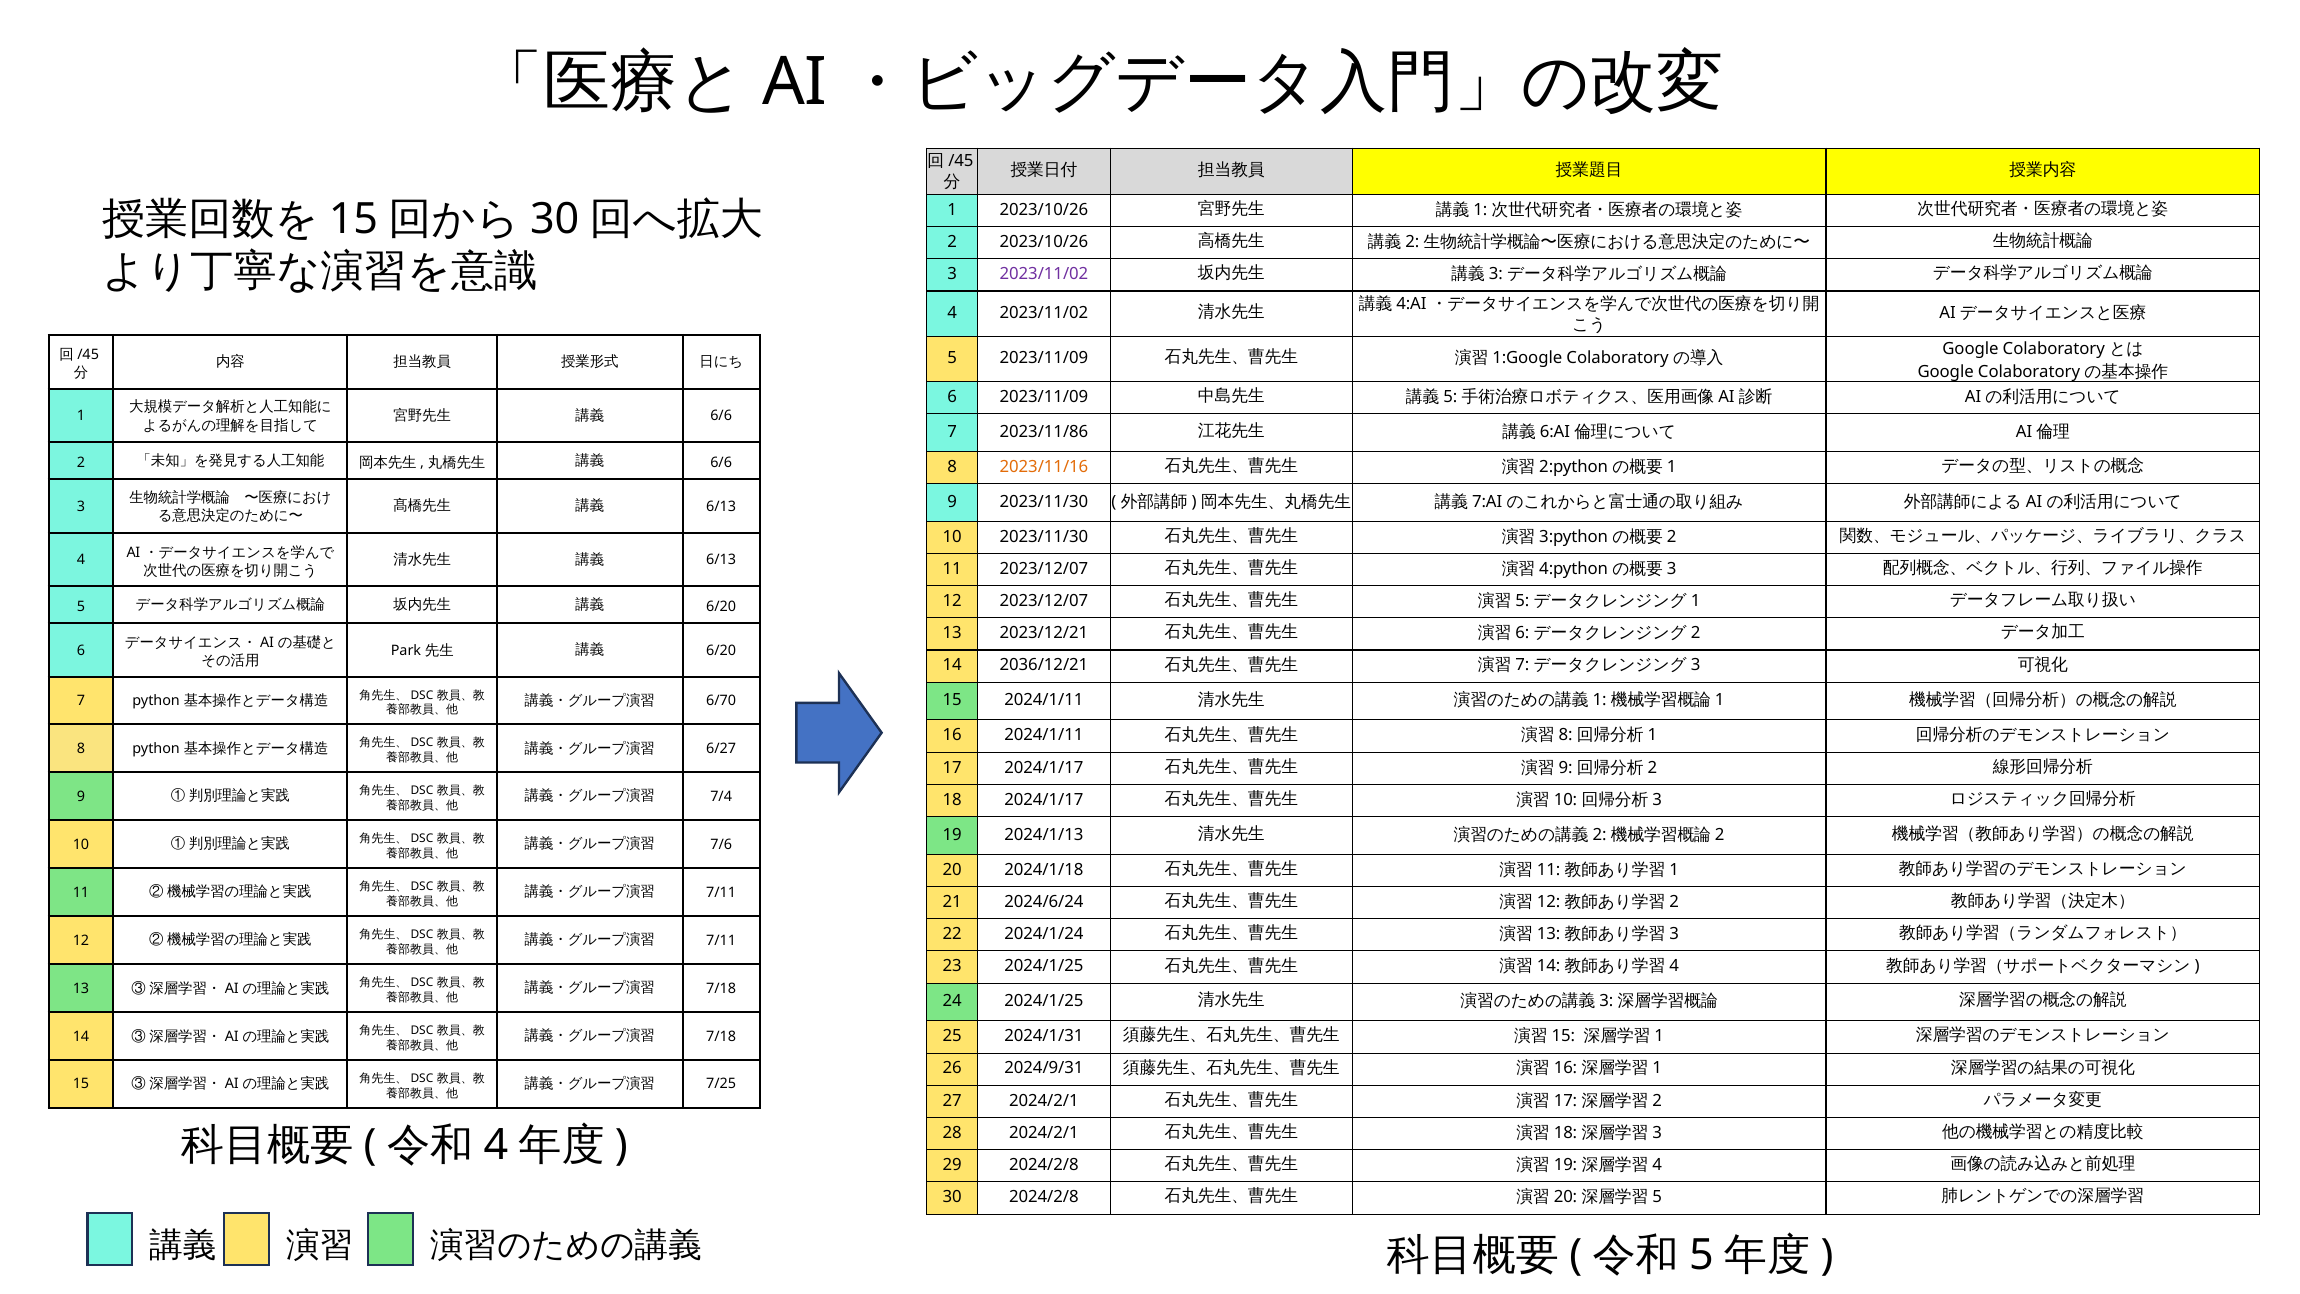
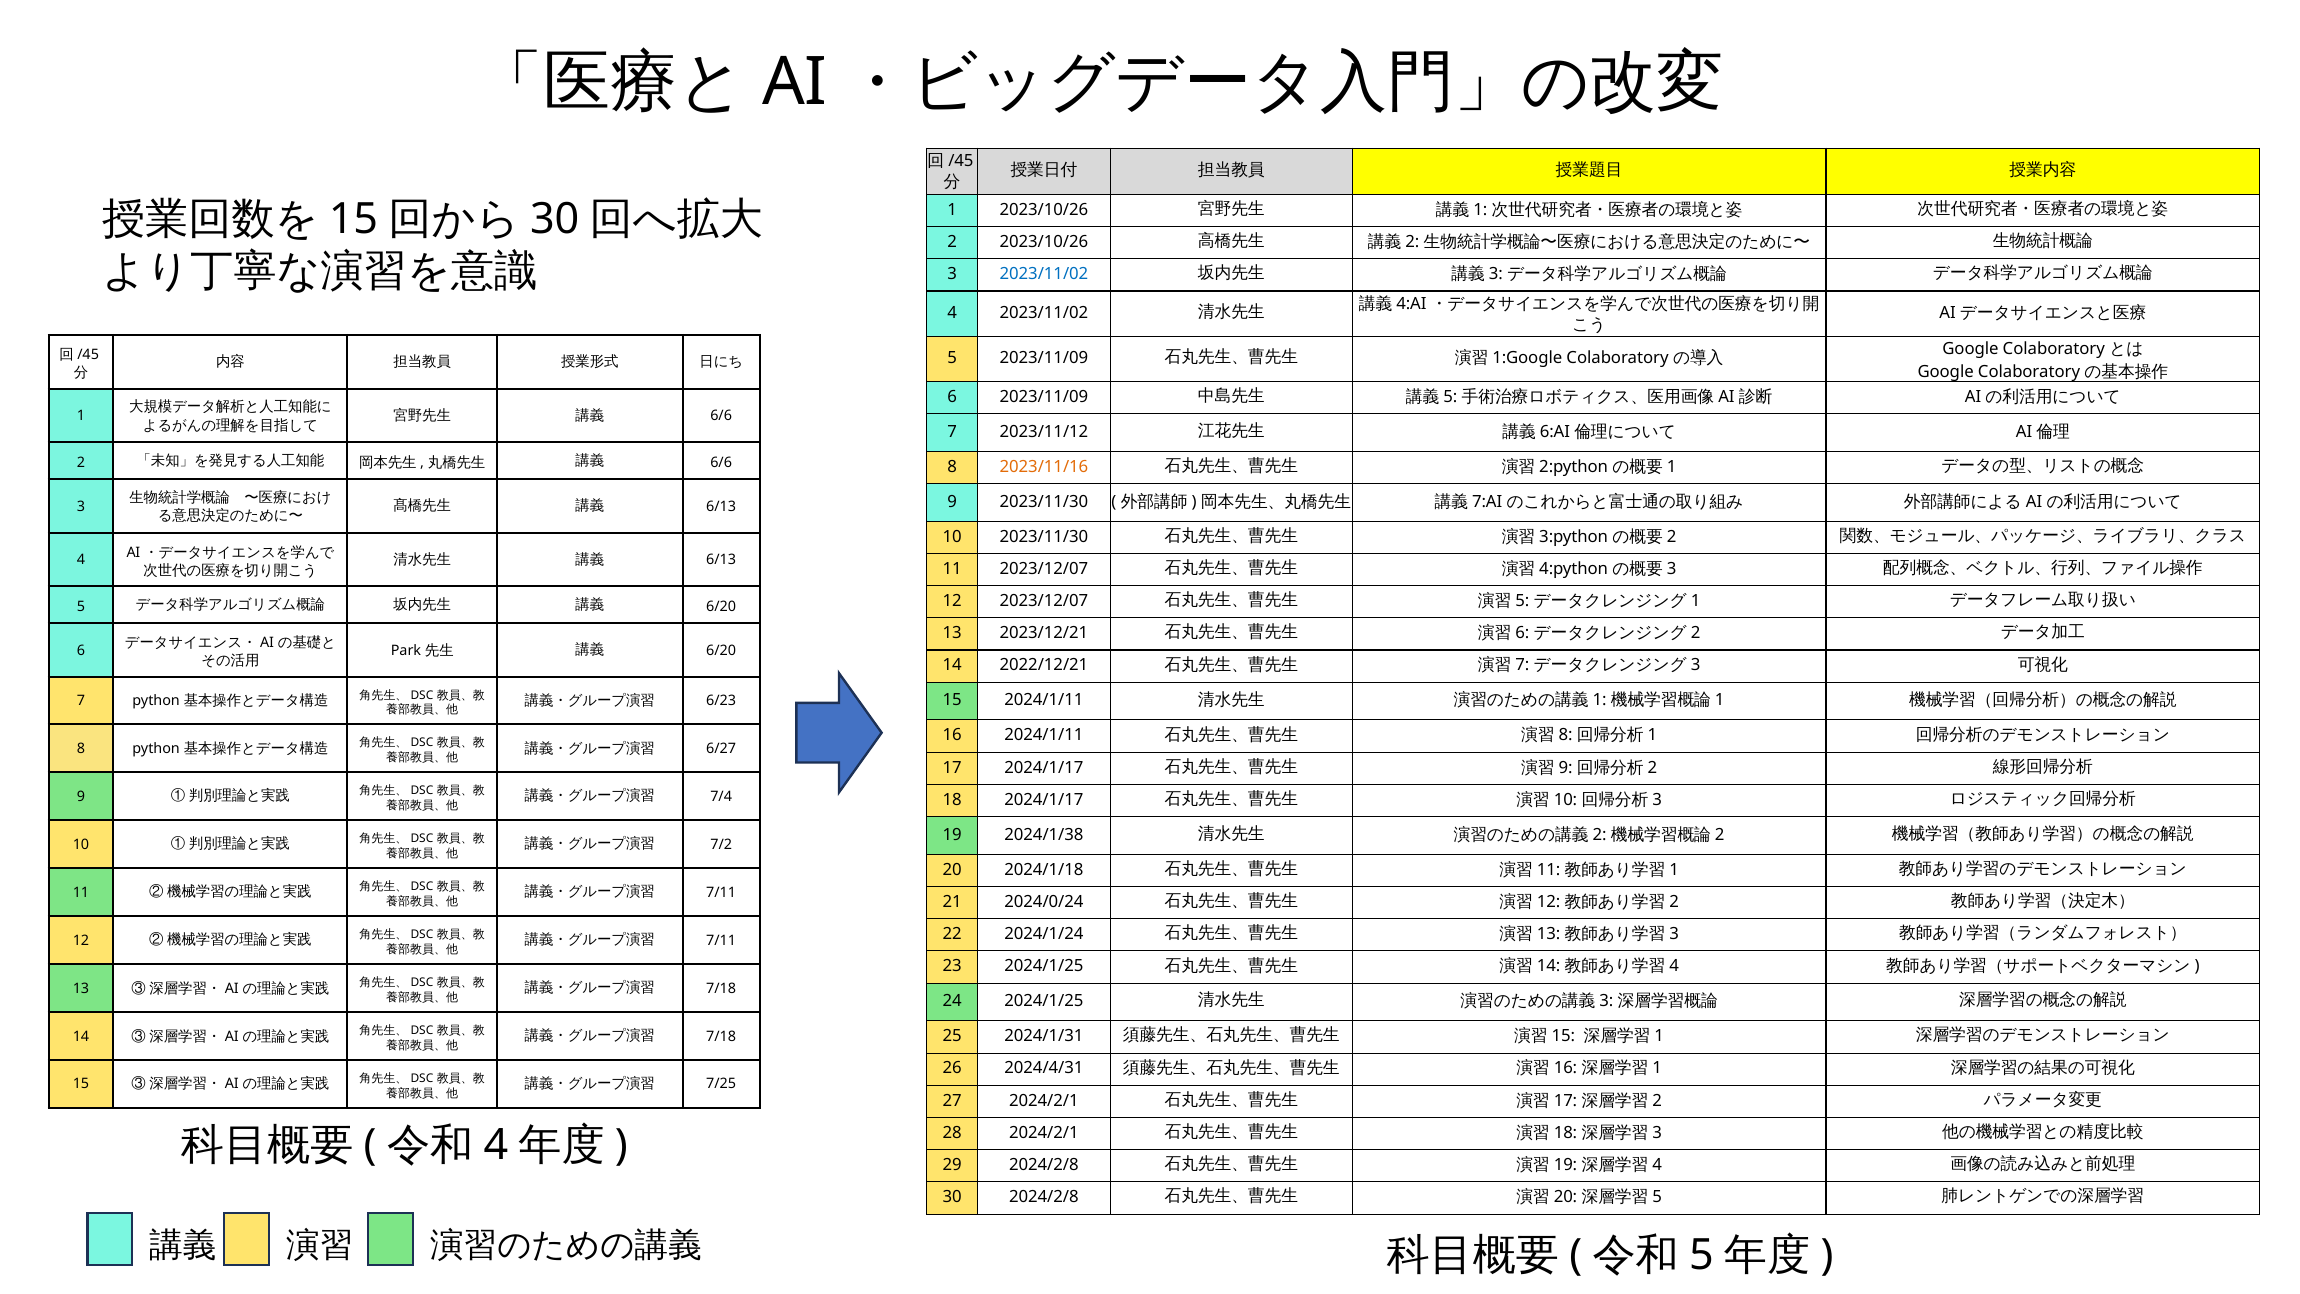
2023/11/02 at (1044, 274) colour: purple -> blue
2023/11/86: 2023/11/86 -> 2023/11/12
2036/12/21: 2036/12/21 -> 2022/12/21
6/70: 6/70 -> 6/23
2024/1/13: 2024/1/13 -> 2024/1/38
7/6: 7/6 -> 7/2
2024/6/24: 2024/6/24 -> 2024/0/24
2024/9/31: 2024/9/31 -> 2024/4/31
